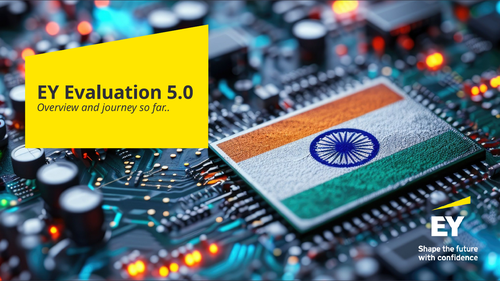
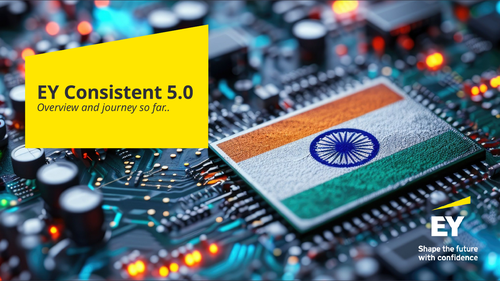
Evaluation: Evaluation -> Consistent
